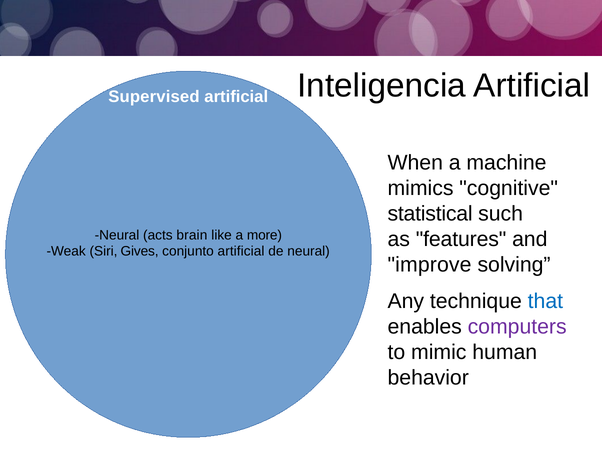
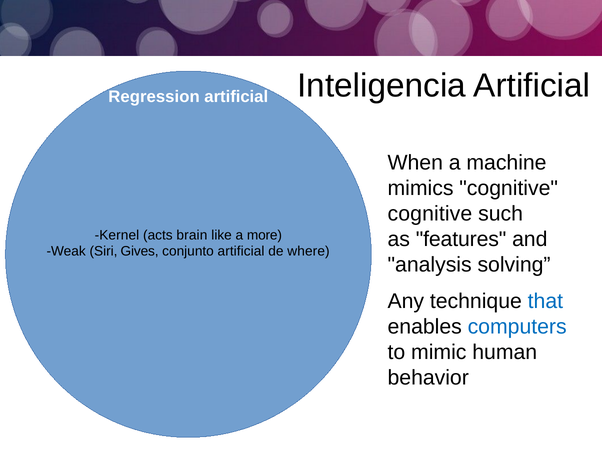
Supervised: Supervised -> Regression
statistical at (430, 214): statistical -> cognitive
Neural at (117, 235): Neural -> Kernel
de neural: neural -> where
improve: improve -> analysis
computers colour: purple -> blue
